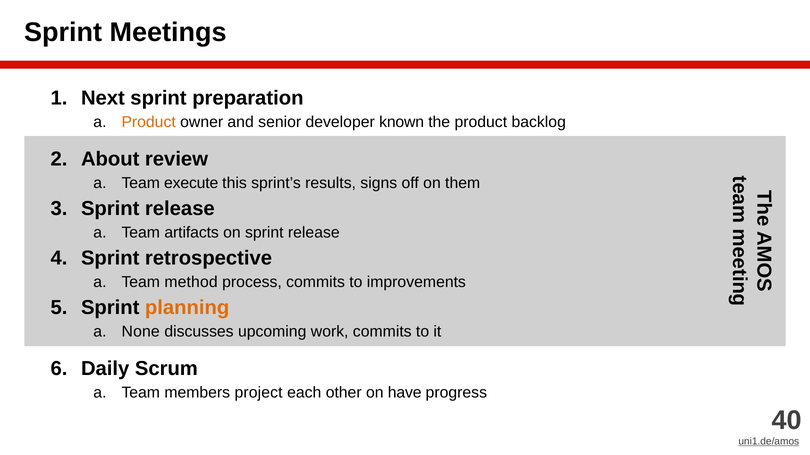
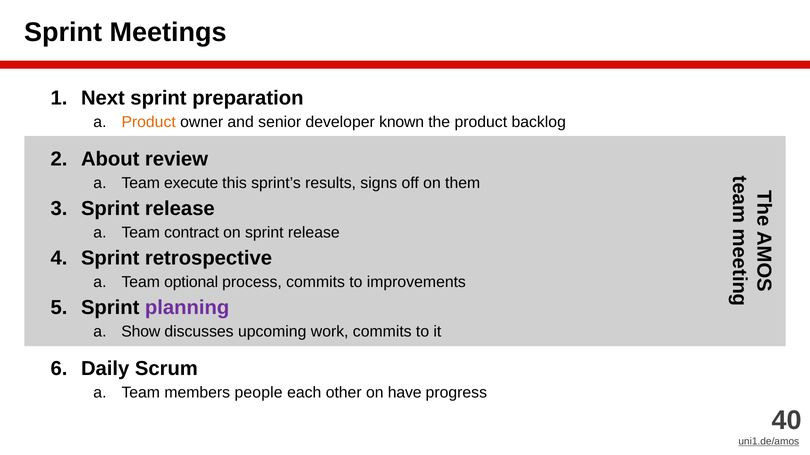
artifacts: artifacts -> contract
method: method -> optional
planning colour: orange -> purple
None: None -> Show
project: project -> people
